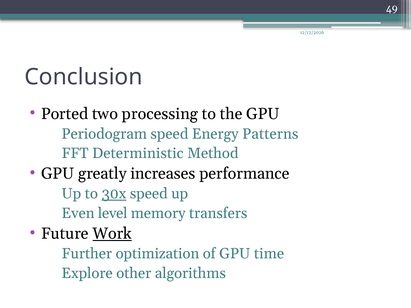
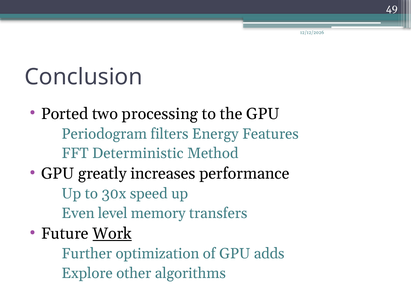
Periodogram speed: speed -> filters
Patterns: Patterns -> Features
30x underline: present -> none
time: time -> adds
